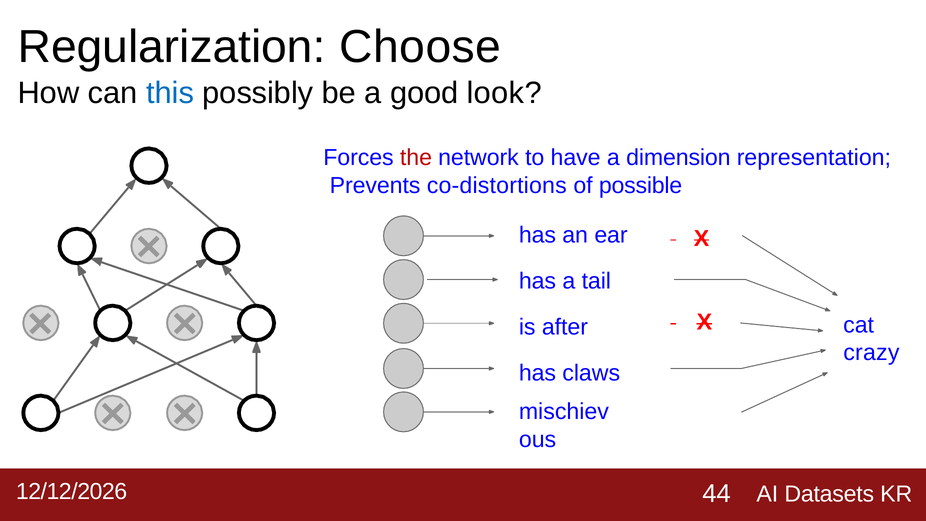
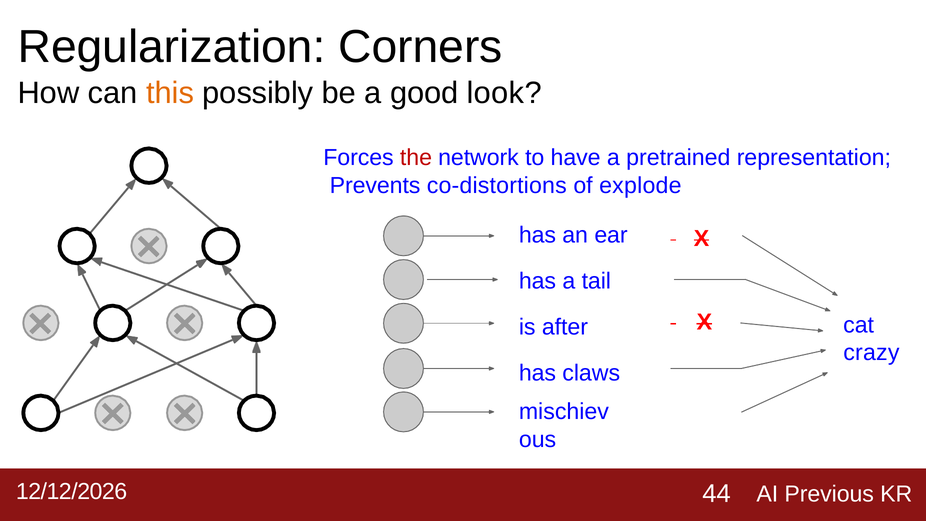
Choose: Choose -> Corners
this colour: blue -> orange
dimension: dimension -> pretrained
possible: possible -> explode
Datasets: Datasets -> Previous
